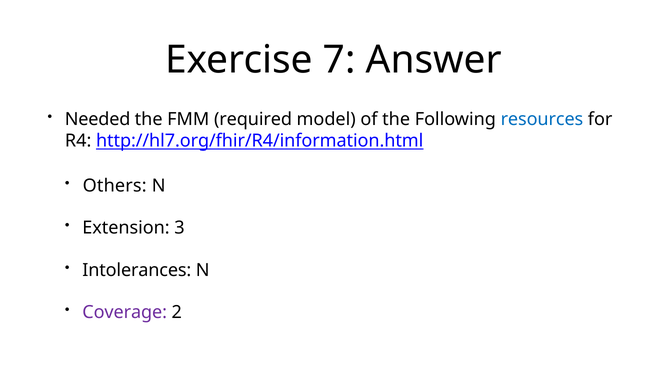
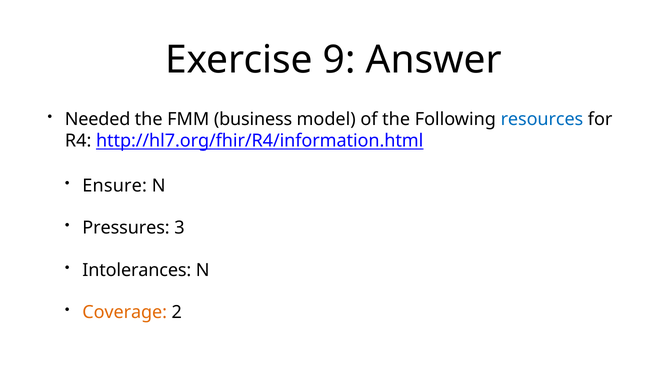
7: 7 -> 9
required: required -> business
Others: Others -> Ensure
Extension: Extension -> Pressures
Coverage colour: purple -> orange
